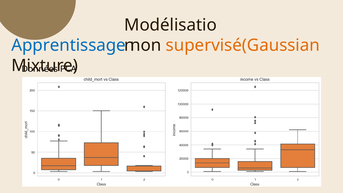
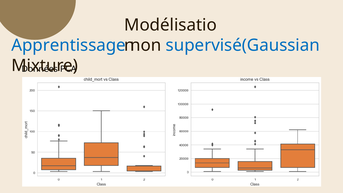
supervisé(Gaussian colour: orange -> blue
